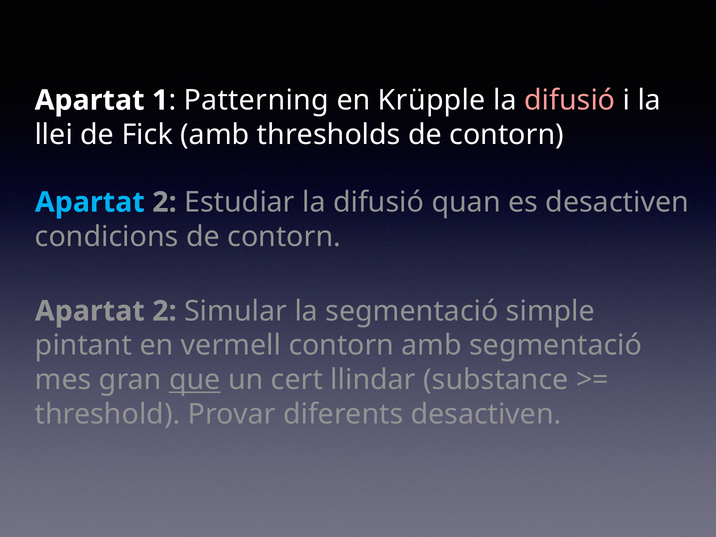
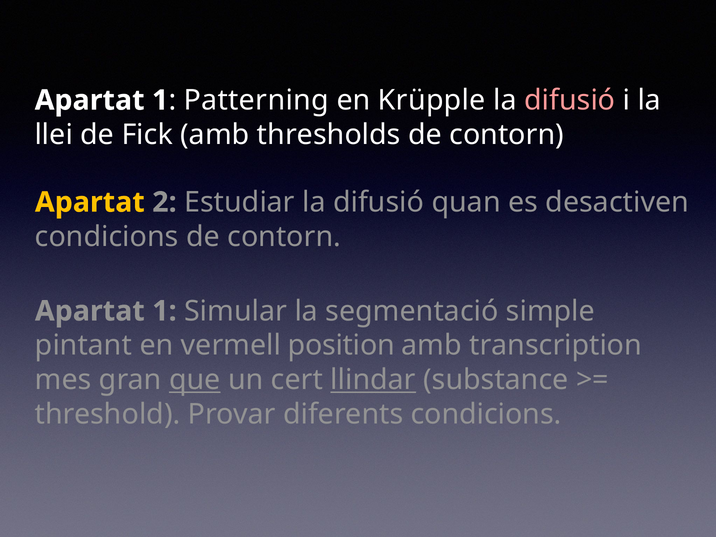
Apartat at (90, 202) colour: light blue -> yellow
2 at (164, 311): 2 -> 1
vermell contorn: contorn -> position
amb segmentació: segmentació -> transcription
llindar underline: none -> present
diferents desactiven: desactiven -> condicions
